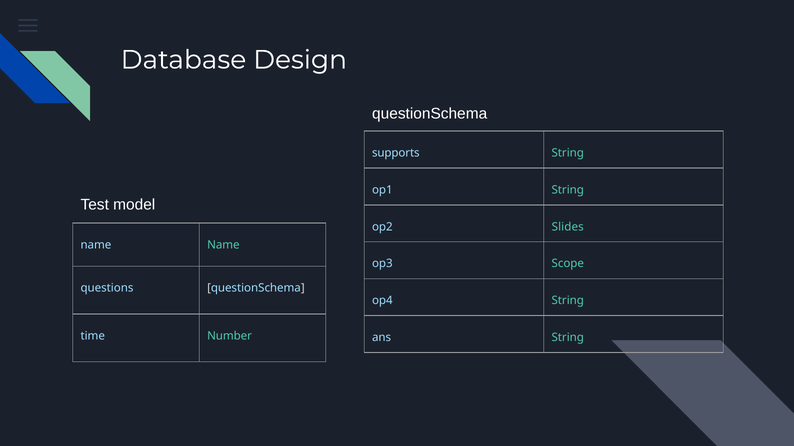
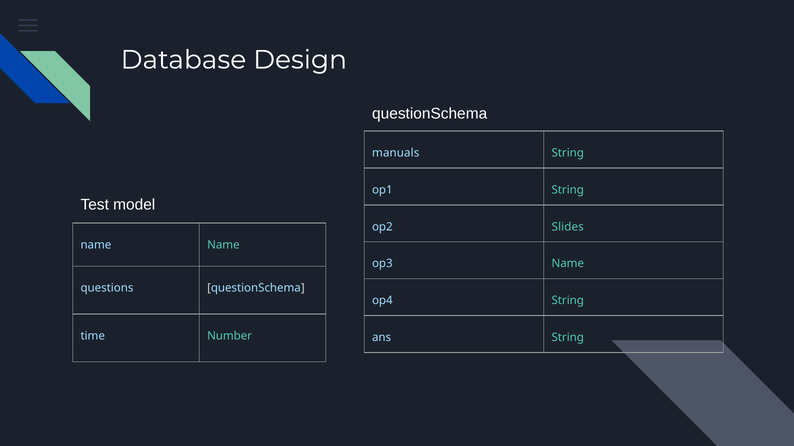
supports: supports -> manuals
op3 Scope: Scope -> Name
